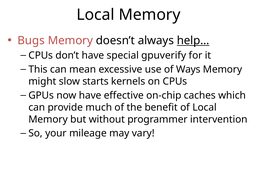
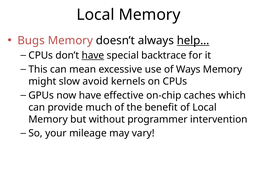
have at (93, 55) underline: none -> present
gpuverify: gpuverify -> backtrace
starts: starts -> avoid
